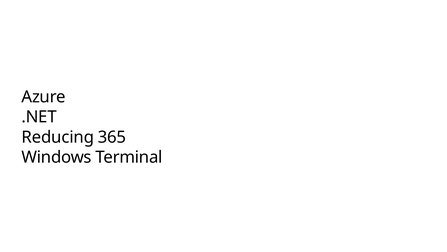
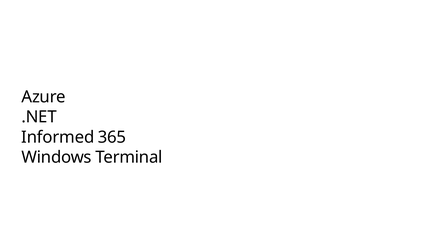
Reducing: Reducing -> Informed
